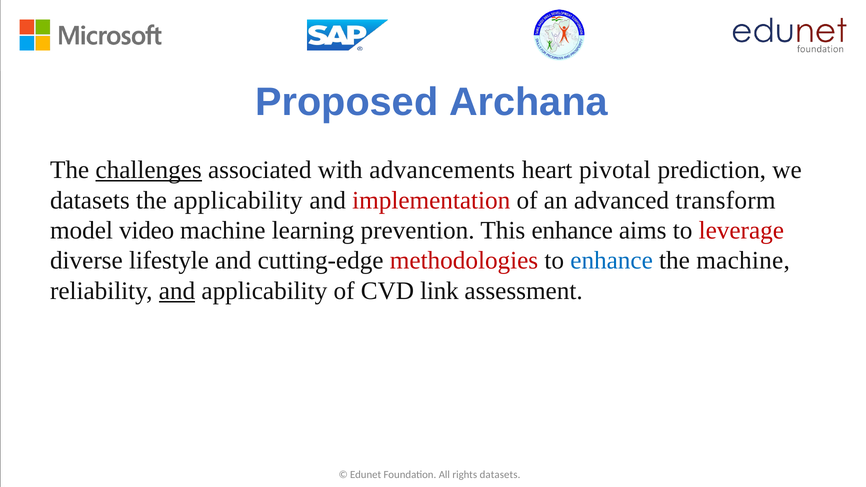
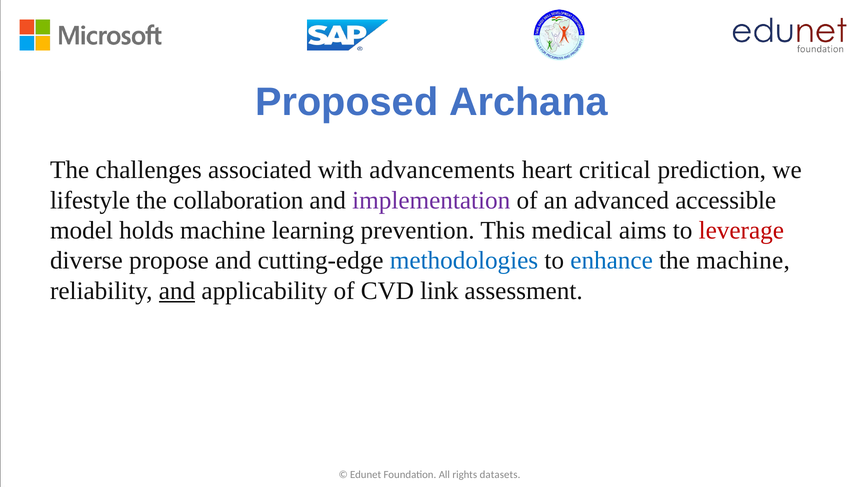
challenges underline: present -> none
pivotal: pivotal -> critical
datasets at (90, 200): datasets -> lifestyle
the applicability: applicability -> collaboration
implementation colour: red -> purple
transform: transform -> accessible
video: video -> holds
This enhance: enhance -> medical
lifestyle: lifestyle -> propose
methodologies colour: red -> blue
